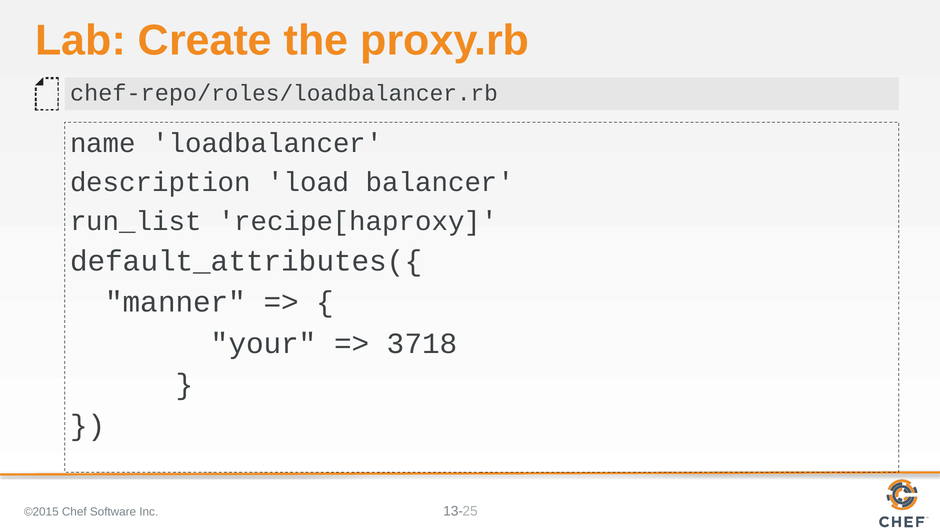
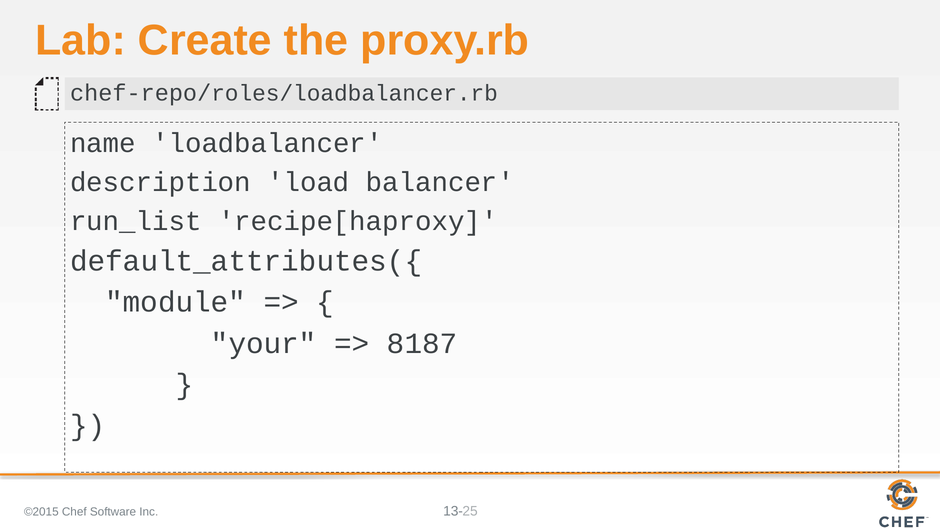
manner: manner -> module
3718: 3718 -> 8187
